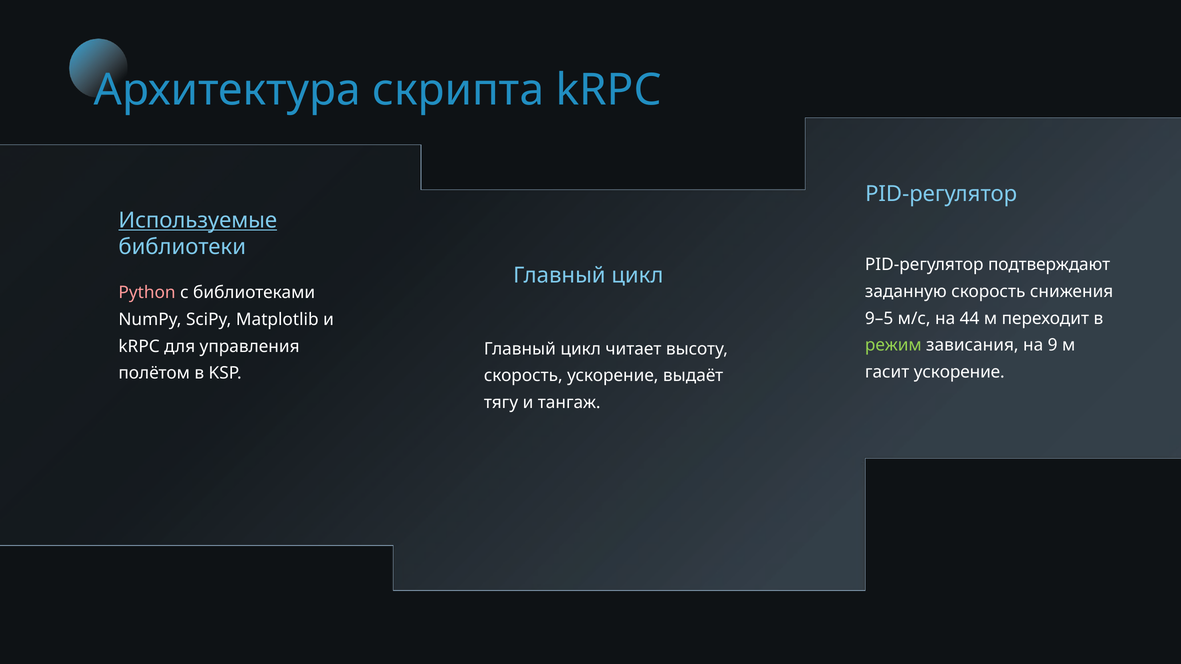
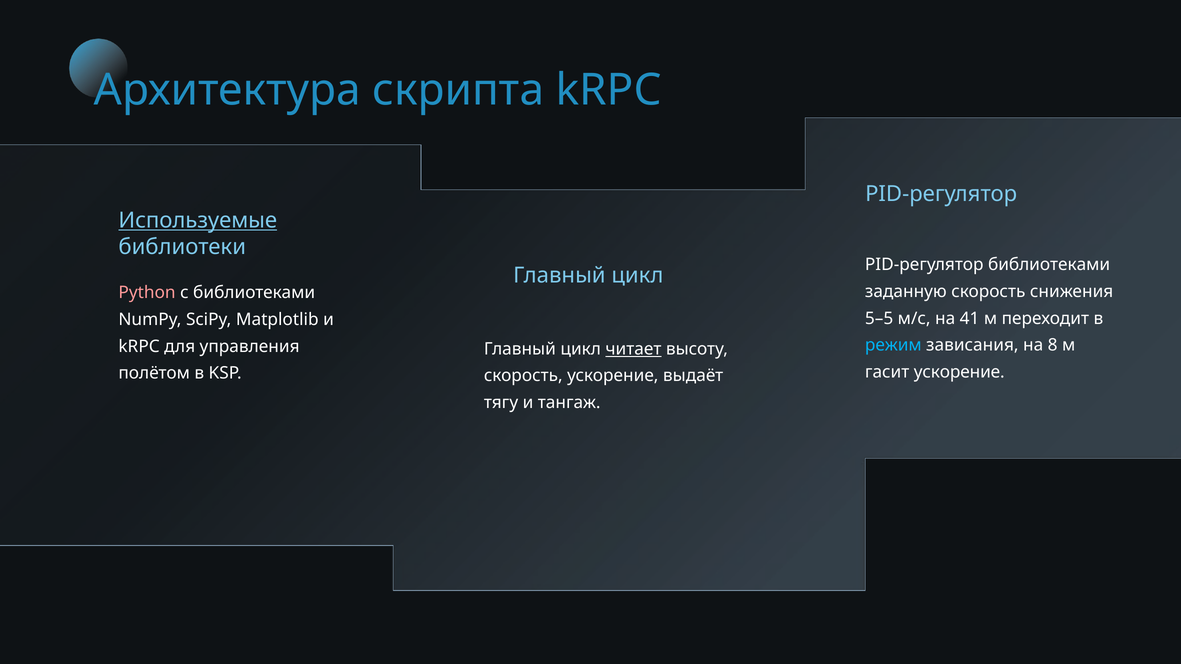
PID-регулятор подтверждают: подтверждают -> библиотеками
9–5: 9–5 -> 5–5
44: 44 -> 41
режим colour: light green -> light blue
9: 9 -> 8
читает underline: none -> present
